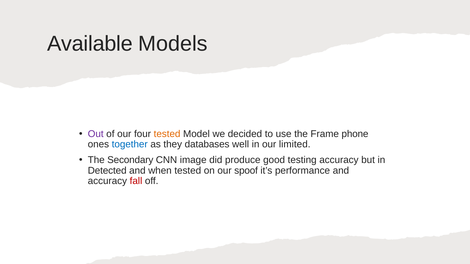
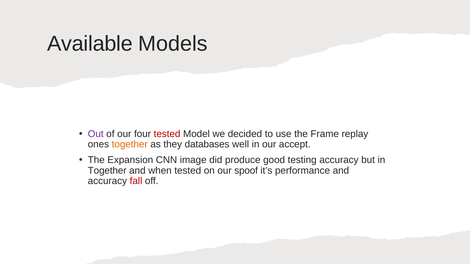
tested at (167, 134) colour: orange -> red
phone: phone -> replay
together at (130, 145) colour: blue -> orange
limited: limited -> accept
Secondary: Secondary -> Expansion
Detected at (107, 171): Detected -> Together
